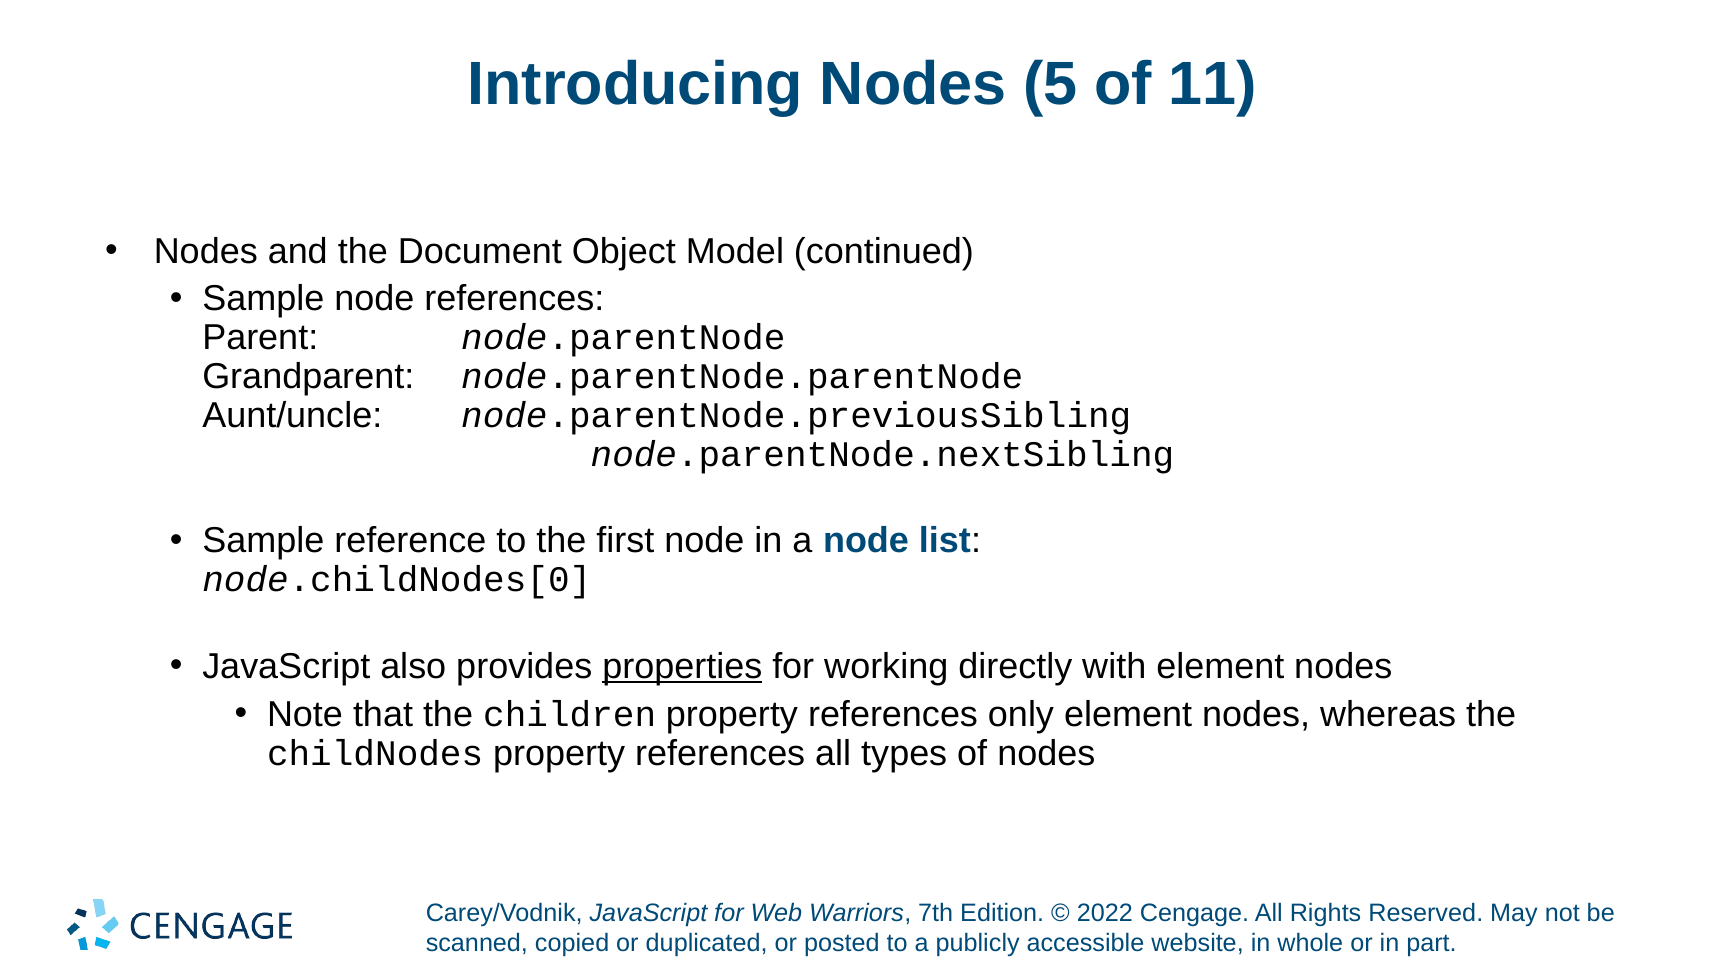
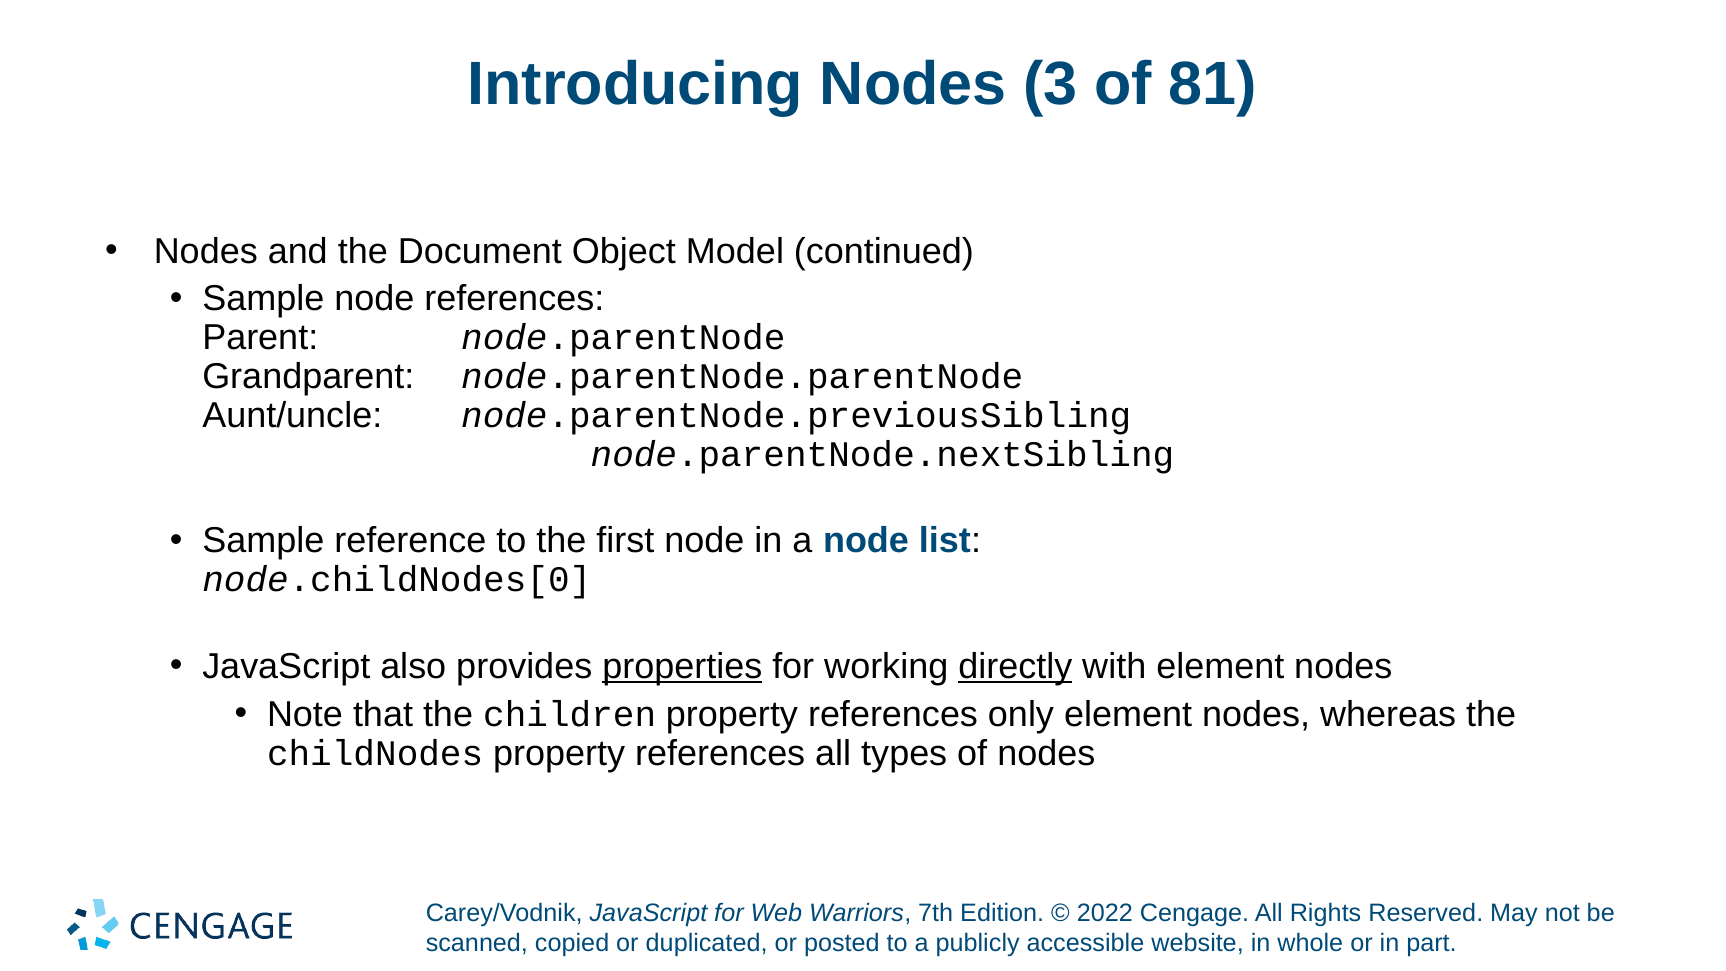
5: 5 -> 3
11: 11 -> 81
directly underline: none -> present
